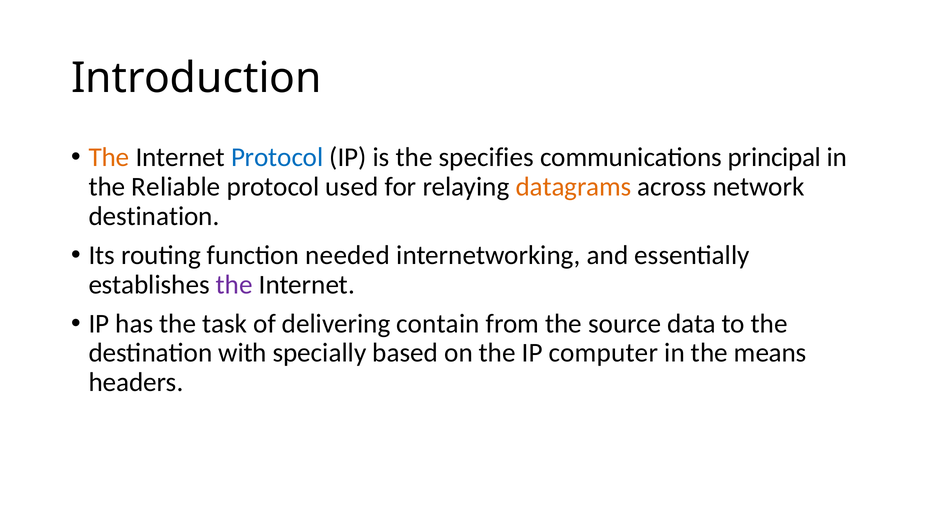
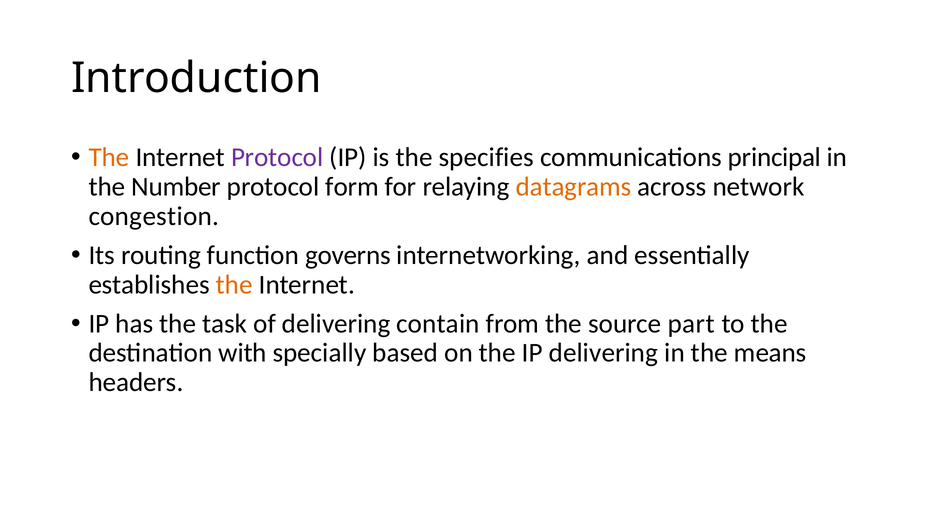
Protocol at (277, 158) colour: blue -> purple
Reliable: Reliable -> Number
used: used -> form
destination at (154, 216): destination -> congestion
needed: needed -> governs
the at (234, 285) colour: purple -> orange
data: data -> part
IP computer: computer -> delivering
